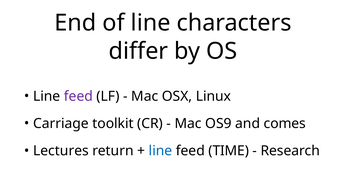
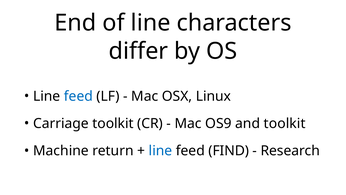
feed at (78, 96) colour: purple -> blue
and comes: comes -> toolkit
Lectures: Lectures -> Machine
TIME: TIME -> FIND
